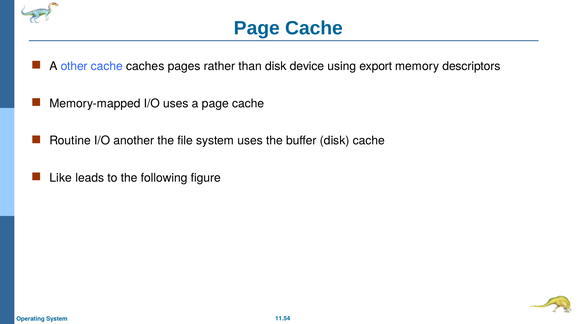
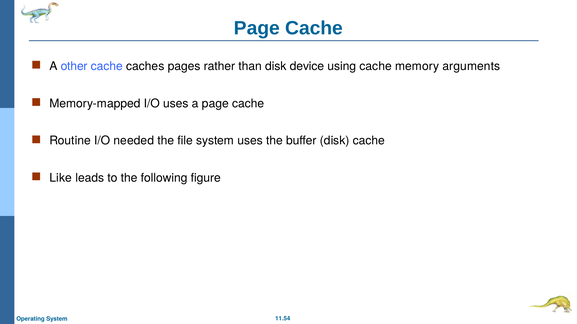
using export: export -> cache
descriptors: descriptors -> arguments
another: another -> needed
